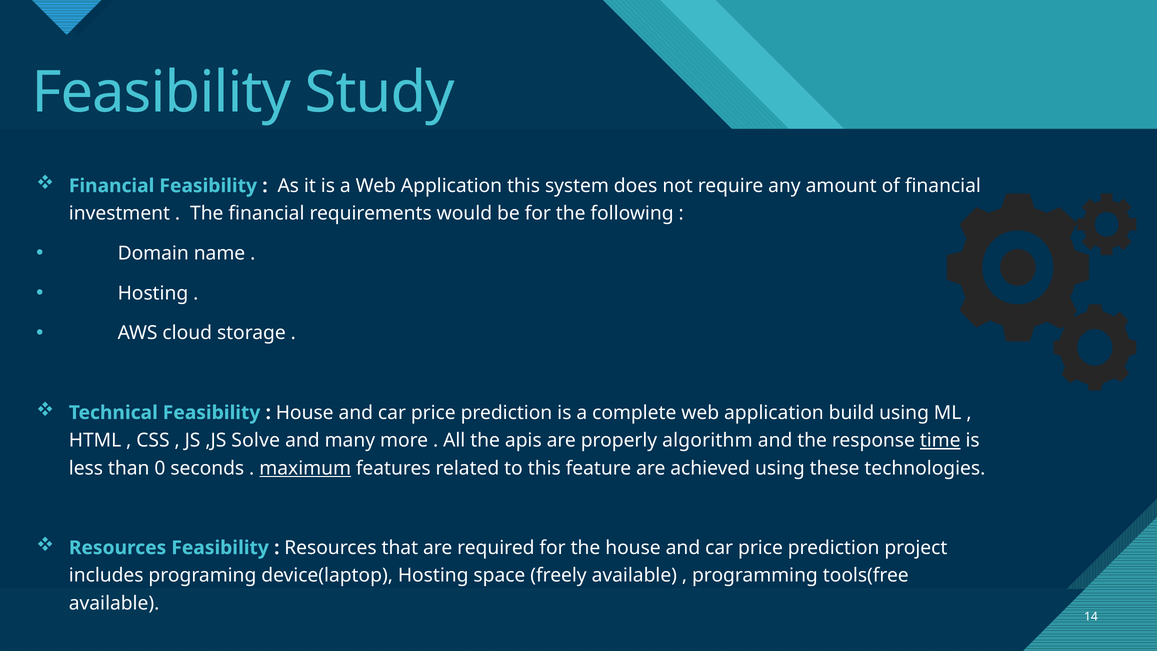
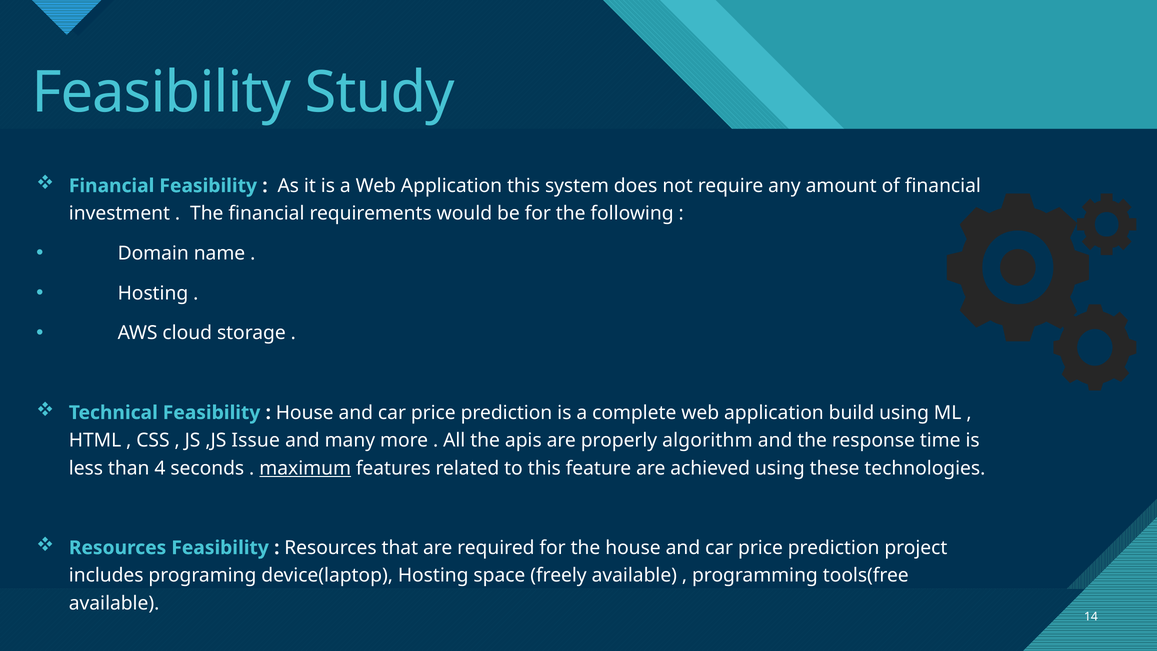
Solve: Solve -> Issue
time underline: present -> none
0: 0 -> 4
